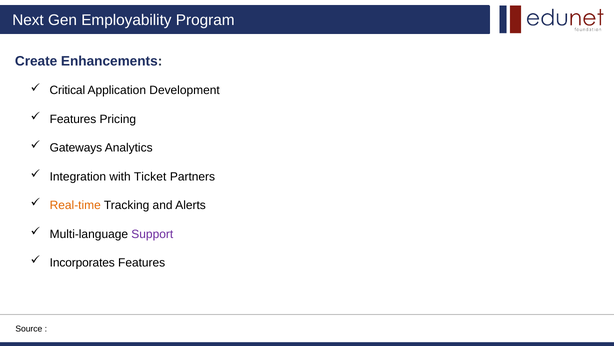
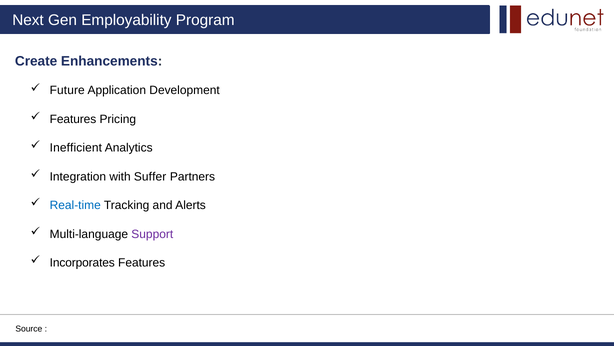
Critical: Critical -> Future
Gateways: Gateways -> Inefficient
Ticket: Ticket -> Suffer
Real-time colour: orange -> blue
